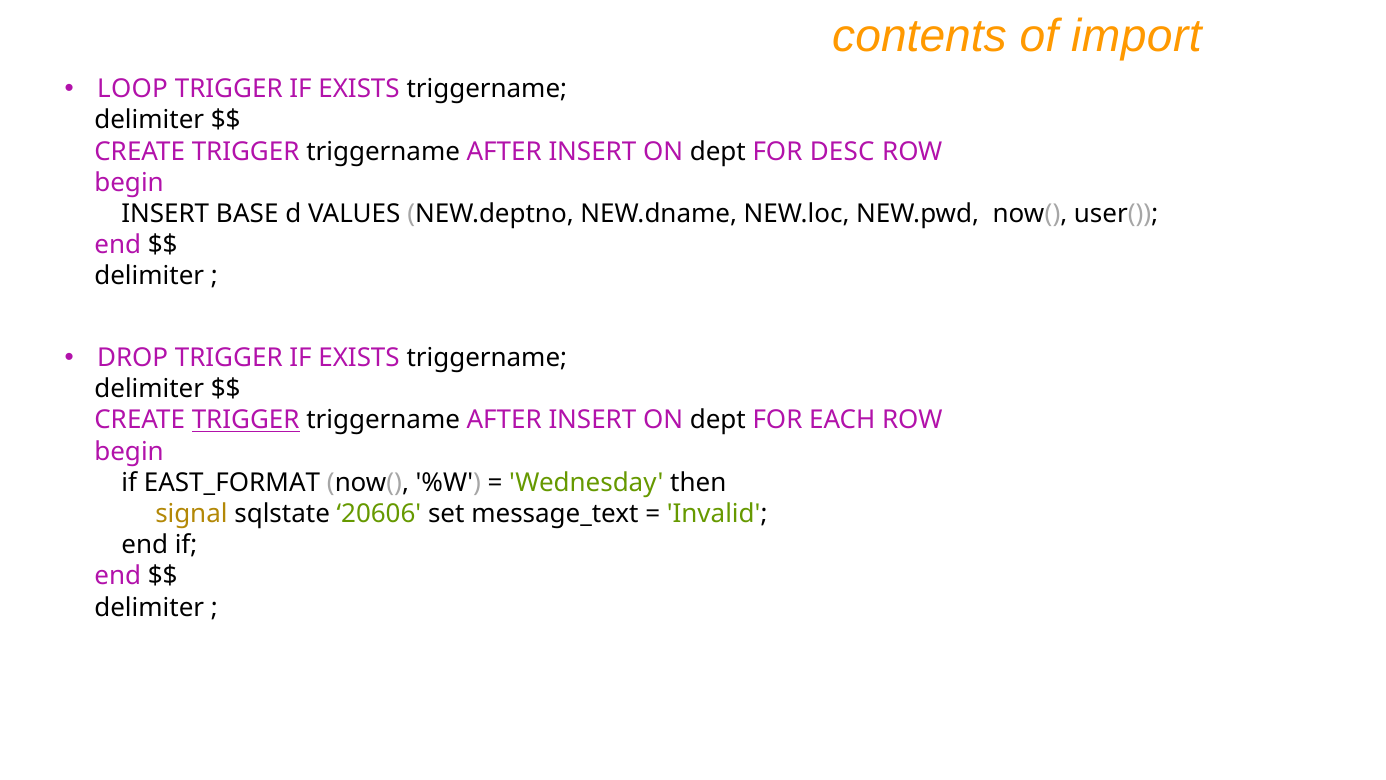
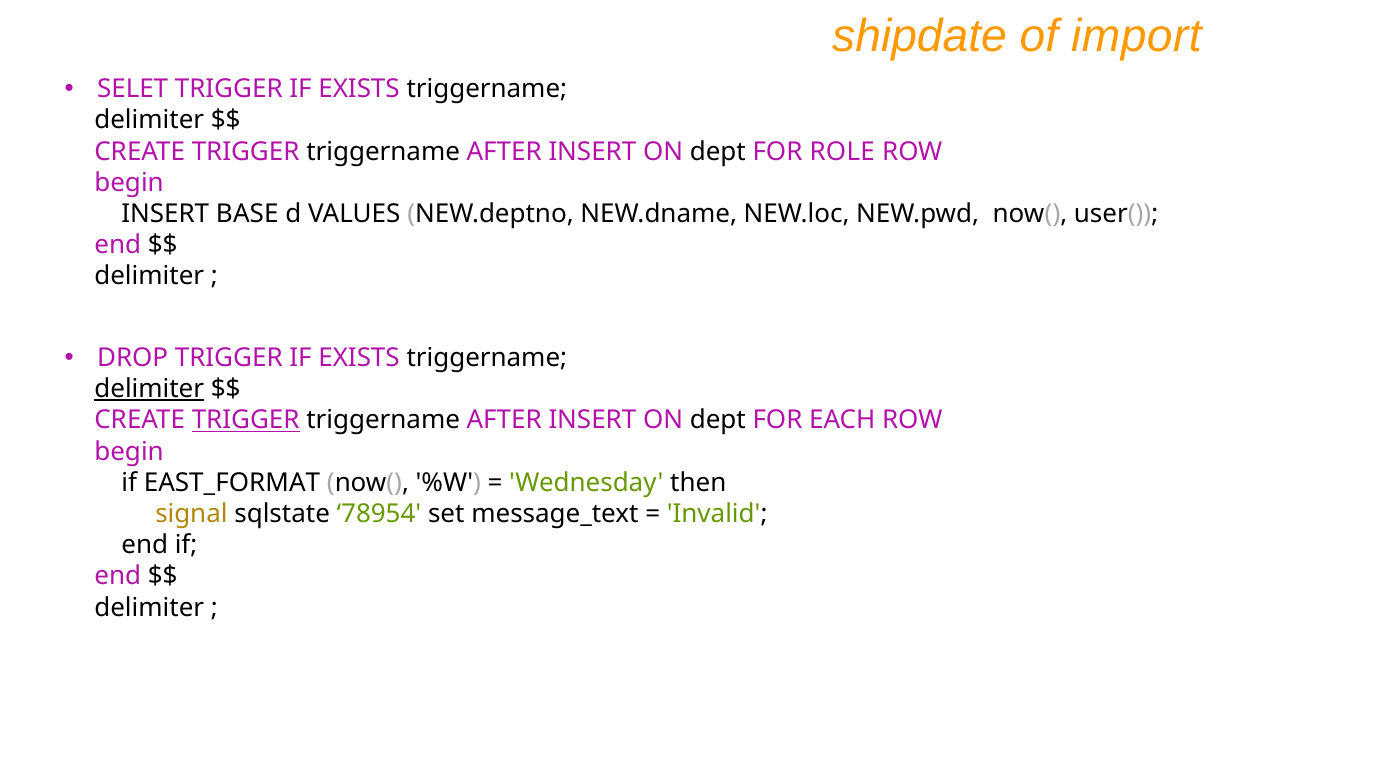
contents: contents -> shipdate
LOOP: LOOP -> SELET
DESC: DESC -> ROLE
delimiter at (149, 389) underline: none -> present
20606: 20606 -> 78954
